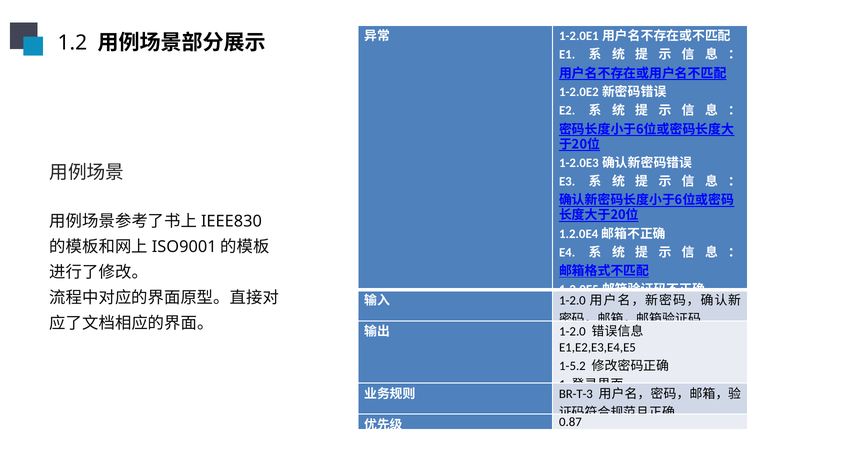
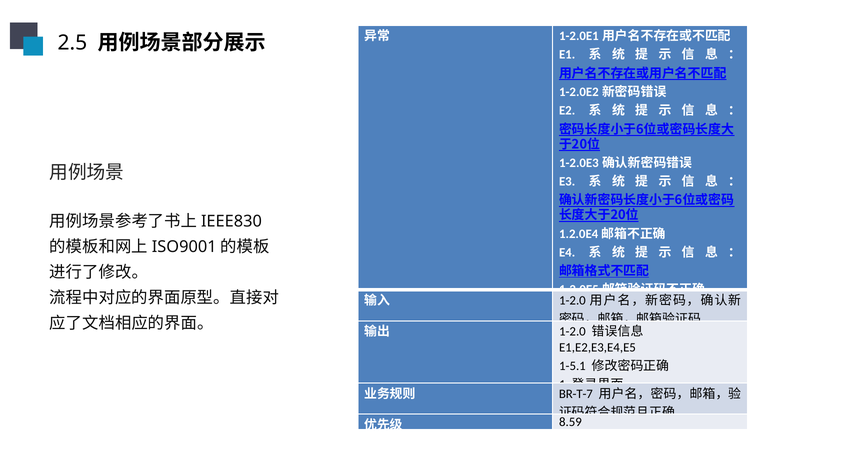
1.2: 1.2 -> 2.5
1-5.2: 1-5.2 -> 1-5.1
BR-T-3: BR-T-3 -> BR-T-7
0.87: 0.87 -> 8.59
